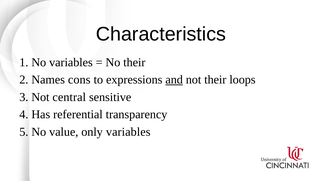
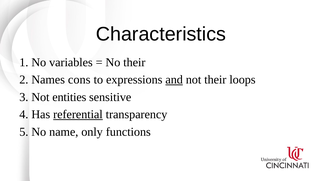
central: central -> entities
referential underline: none -> present
value: value -> name
only variables: variables -> functions
